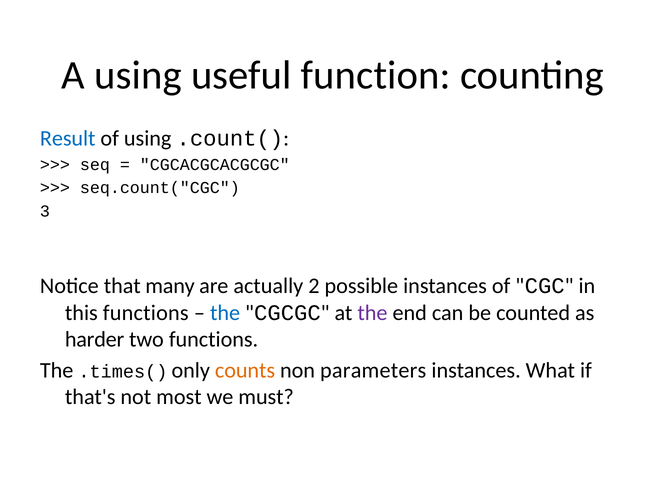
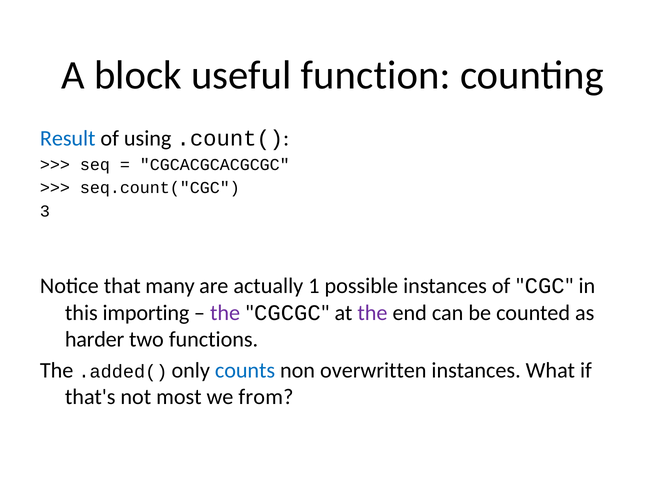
A using: using -> block
2: 2 -> 1
this functions: functions -> importing
the at (225, 312) colour: blue -> purple
.times(: .times( -> .added(
counts colour: orange -> blue
parameters: parameters -> overwritten
must: must -> from
